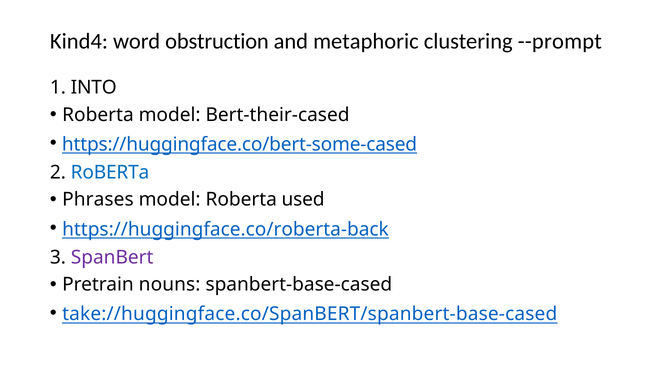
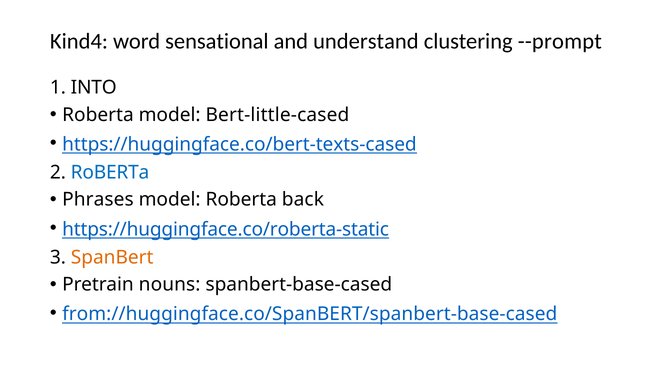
obstruction: obstruction -> sensational
metaphoric: metaphoric -> understand
Bert-their-cased: Bert-their-cased -> Bert-little-cased
https://huggingface.co/bert-some-cased: https://huggingface.co/bert-some-cased -> https://huggingface.co/bert-texts-cased
used: used -> back
https://huggingface.co/roberta-back: https://huggingface.co/roberta-back -> https://huggingface.co/roberta-static
SpanBert colour: purple -> orange
take://huggingface.co/SpanBERT/spanbert-base-cased: take://huggingface.co/SpanBERT/spanbert-base-cased -> from://huggingface.co/SpanBERT/spanbert-base-cased
